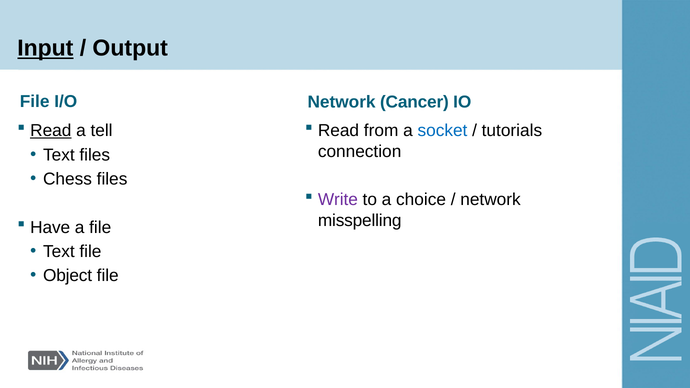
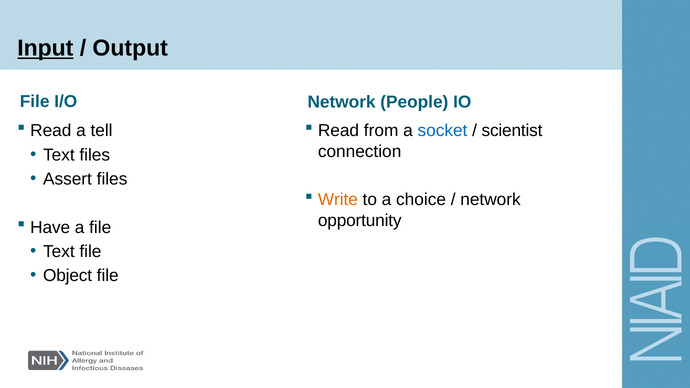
Cancer: Cancer -> People
Read at (51, 131) underline: present -> none
tutorials: tutorials -> scientist
Chess: Chess -> Assert
Write colour: purple -> orange
misspelling: misspelling -> opportunity
